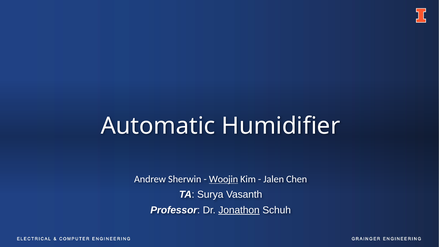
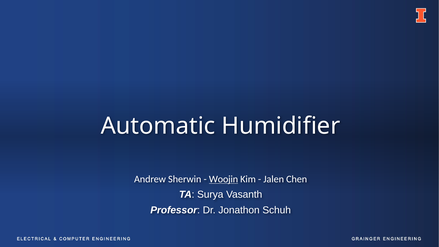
Jonathon underline: present -> none
